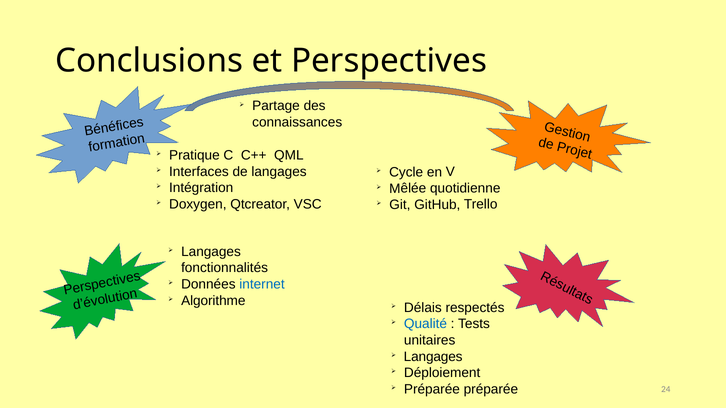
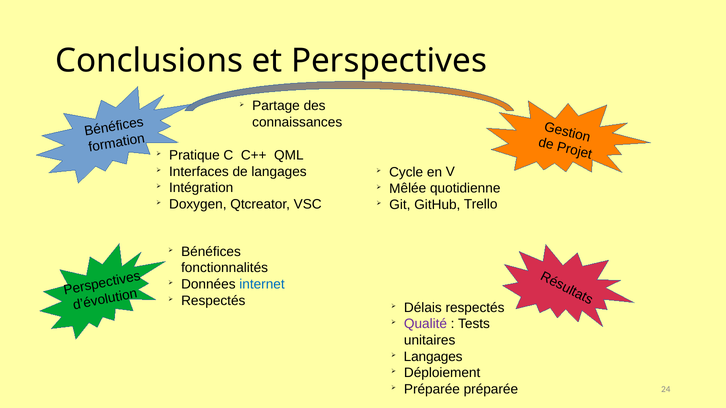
Langages at (211, 252): Langages -> Bénéfices
Algorithme at (213, 301): Algorithme -> Respectés
Qualité colour: blue -> purple
